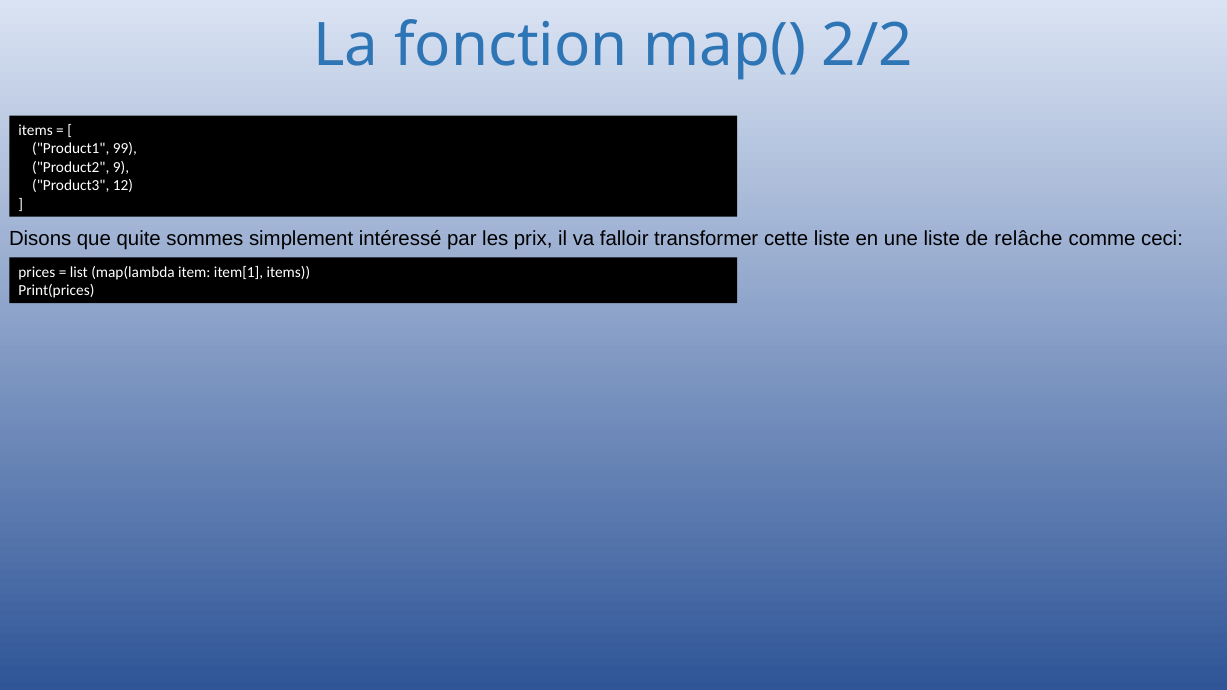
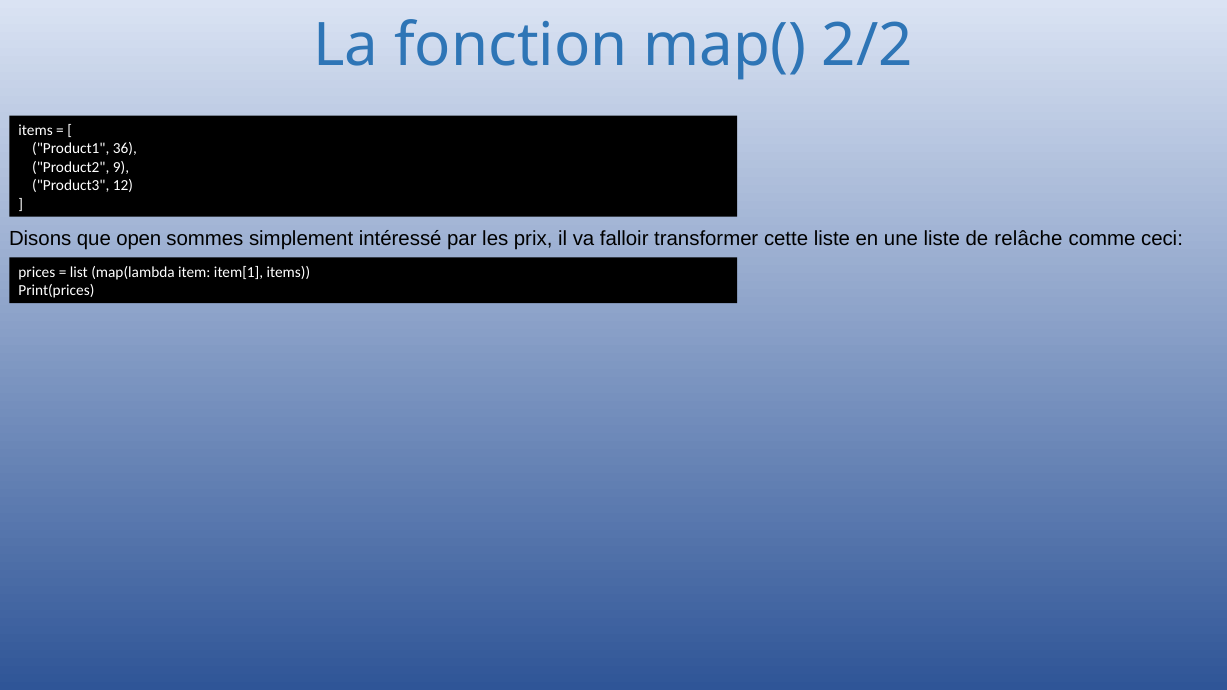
99: 99 -> 36
quite: quite -> open
